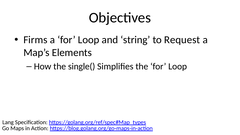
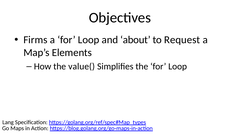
string: string -> about
single(: single( -> value(
